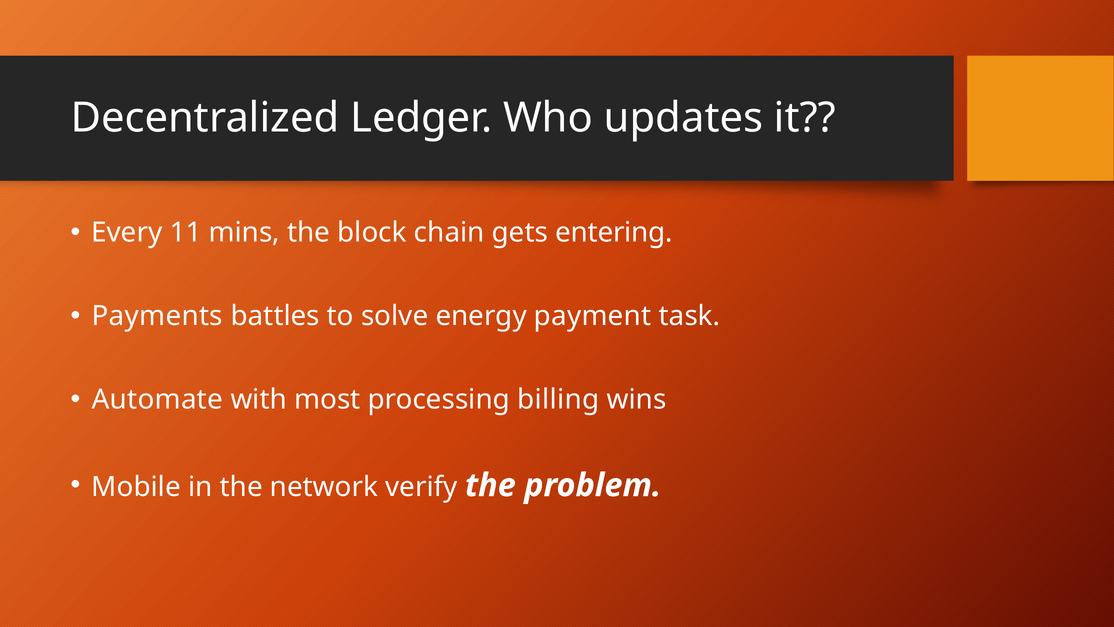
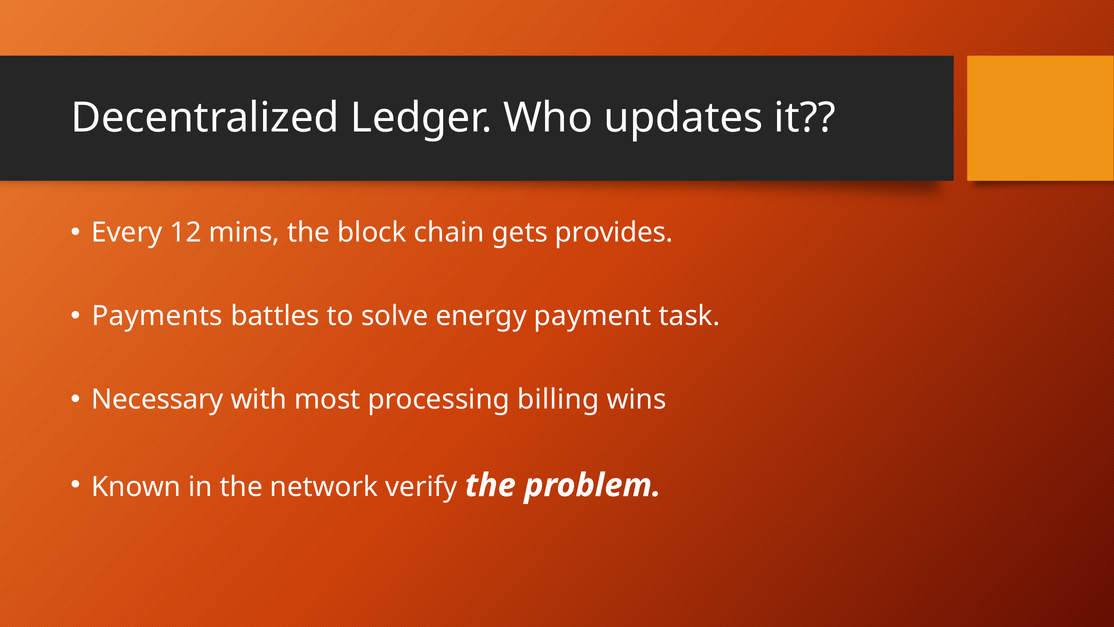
11: 11 -> 12
entering: entering -> provides
Automate: Automate -> Necessary
Mobile: Mobile -> Known
